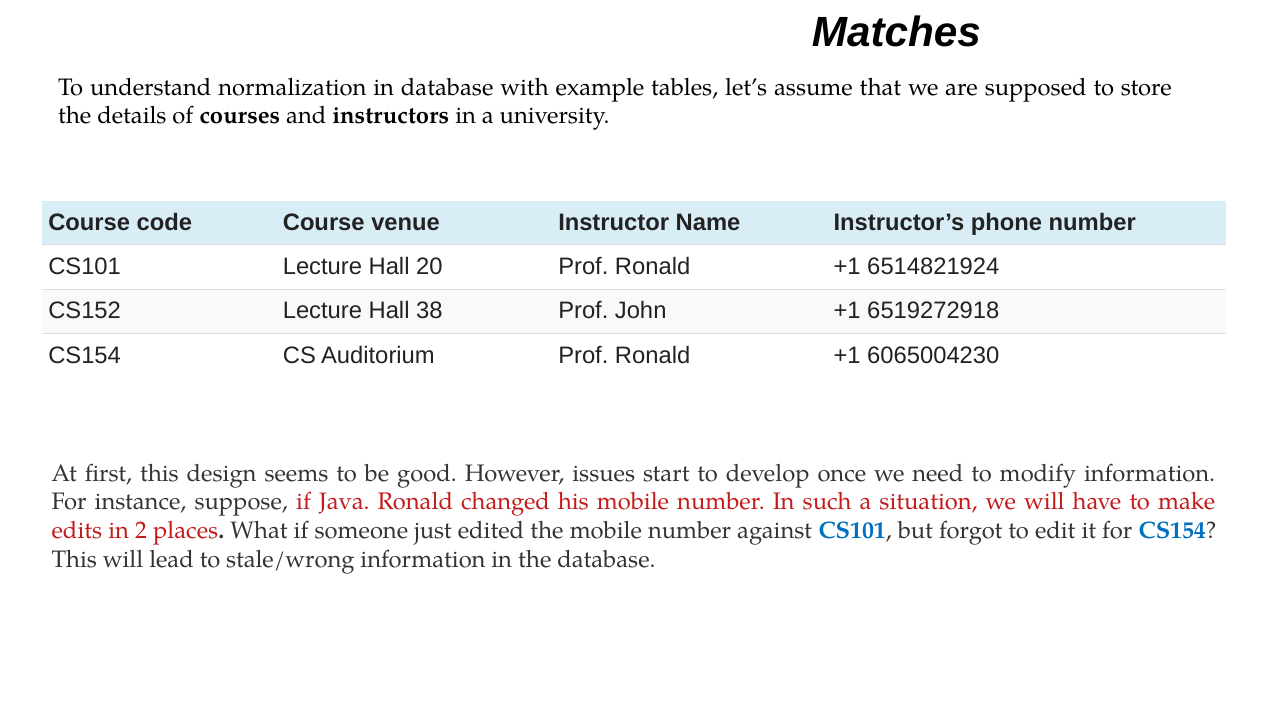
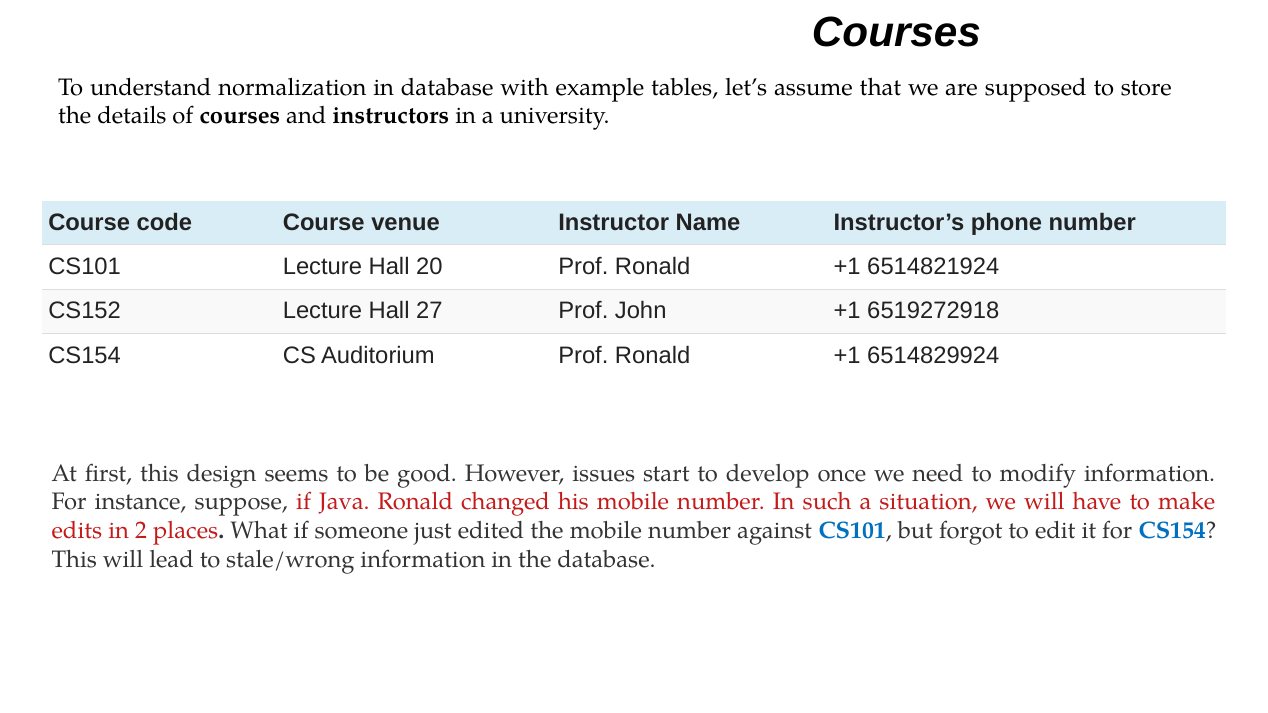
Matches at (896, 33): Matches -> Courses
38: 38 -> 27
6065004230: 6065004230 -> 6514829924
